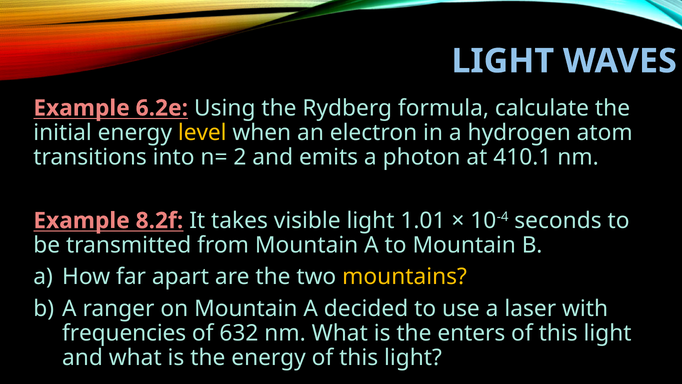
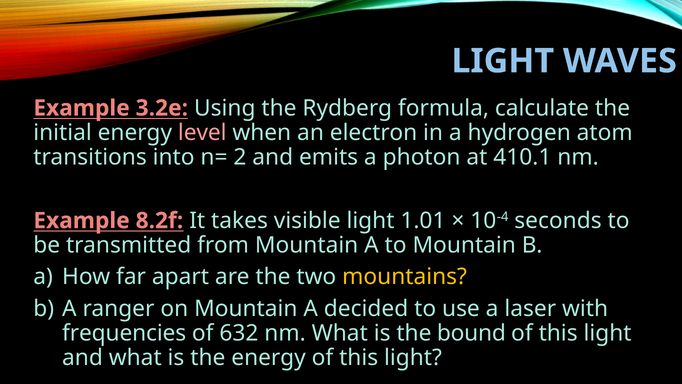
6.2e: 6.2e -> 3.2e
level colour: yellow -> pink
enters: enters -> bound
